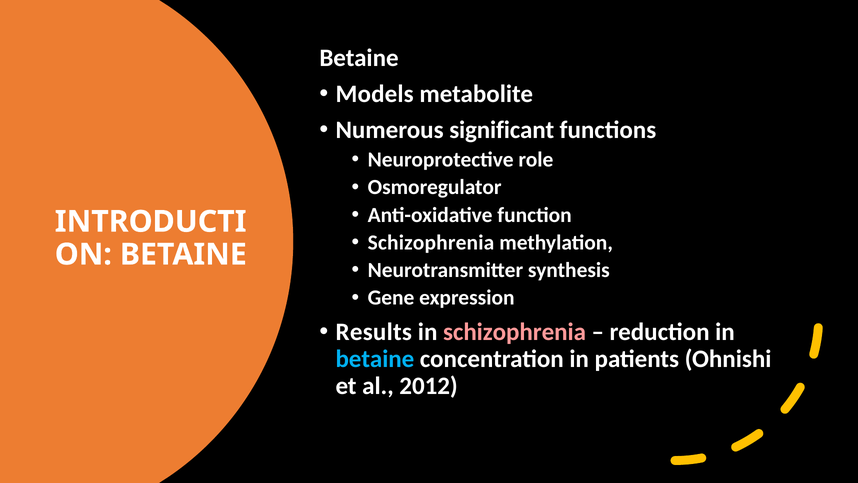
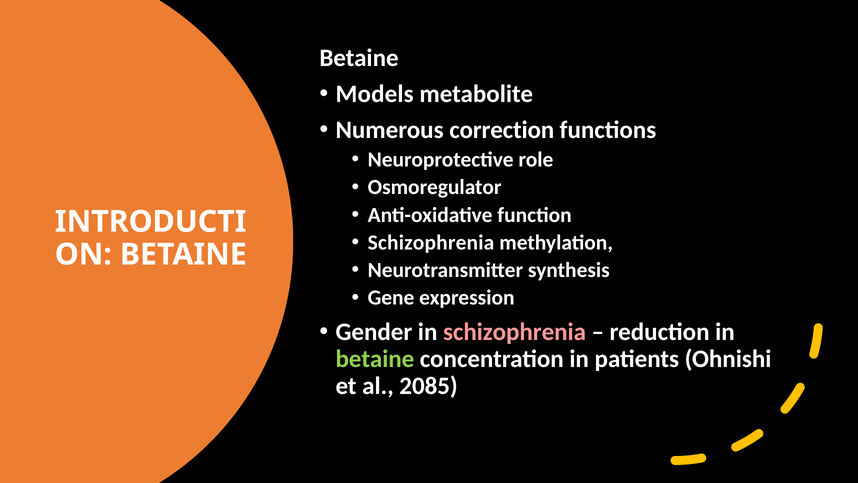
significant: significant -> correction
Results: Results -> Gender
betaine at (375, 359) colour: light blue -> light green
2012: 2012 -> 2085
